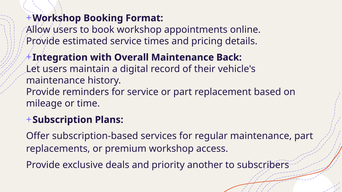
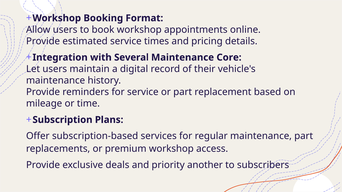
Overall: Overall -> Several
Back: Back -> Core
